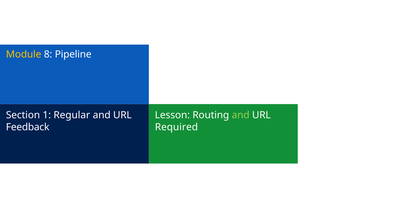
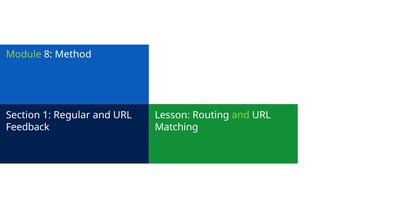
Module colour: yellow -> light green
Pipeline: Pipeline -> Method
Required: Required -> Matching
